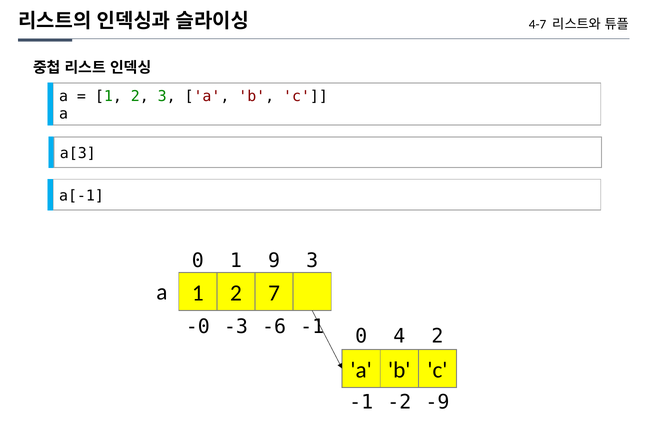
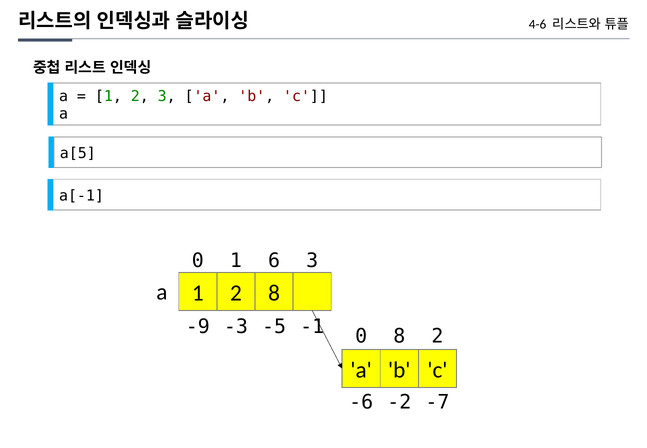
4-7: 4-7 -> 4-6
a[3: a[3 -> a[5
9: 9 -> 6
2 7: 7 -> 8
-0: -0 -> -9
-6: -6 -> -5
0 4: 4 -> 8
-1 at (361, 402): -1 -> -6
-9: -9 -> -7
